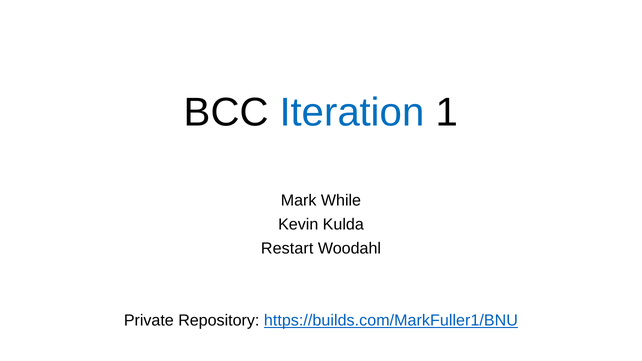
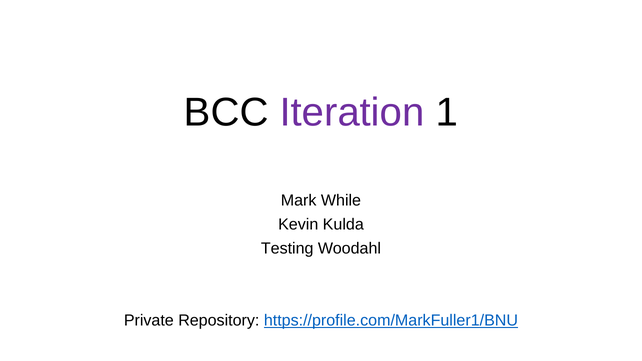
Iteration colour: blue -> purple
Restart: Restart -> Testing
https://builds.com/MarkFuller1/BNU: https://builds.com/MarkFuller1/BNU -> https://profile.com/MarkFuller1/BNU
